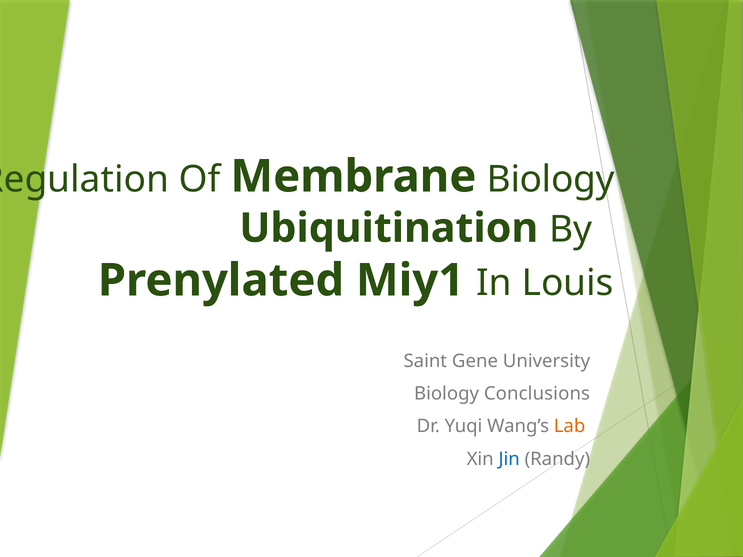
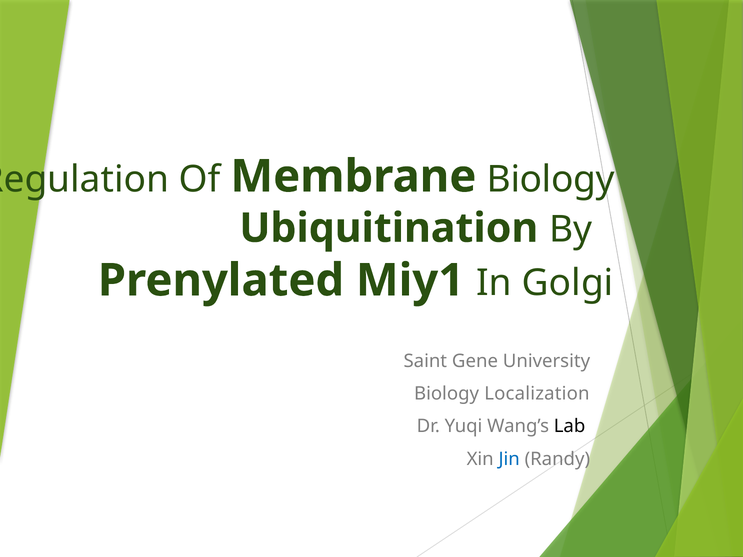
Louis: Louis -> Golgi
Conclusions: Conclusions -> Localization
Lab colour: orange -> black
